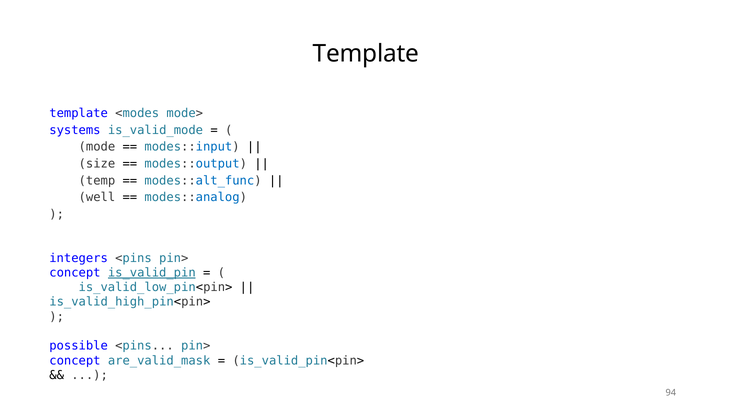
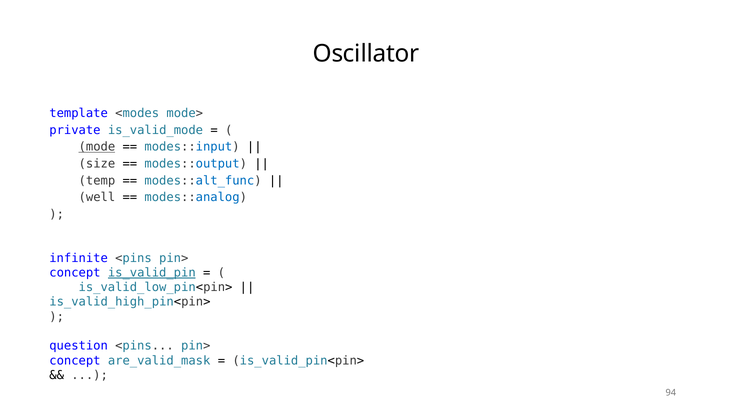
Template at (366, 54): Template -> Oscillator
systems: systems -> private
mode underline: none -> present
integers: integers -> infinite
possible: possible -> question
